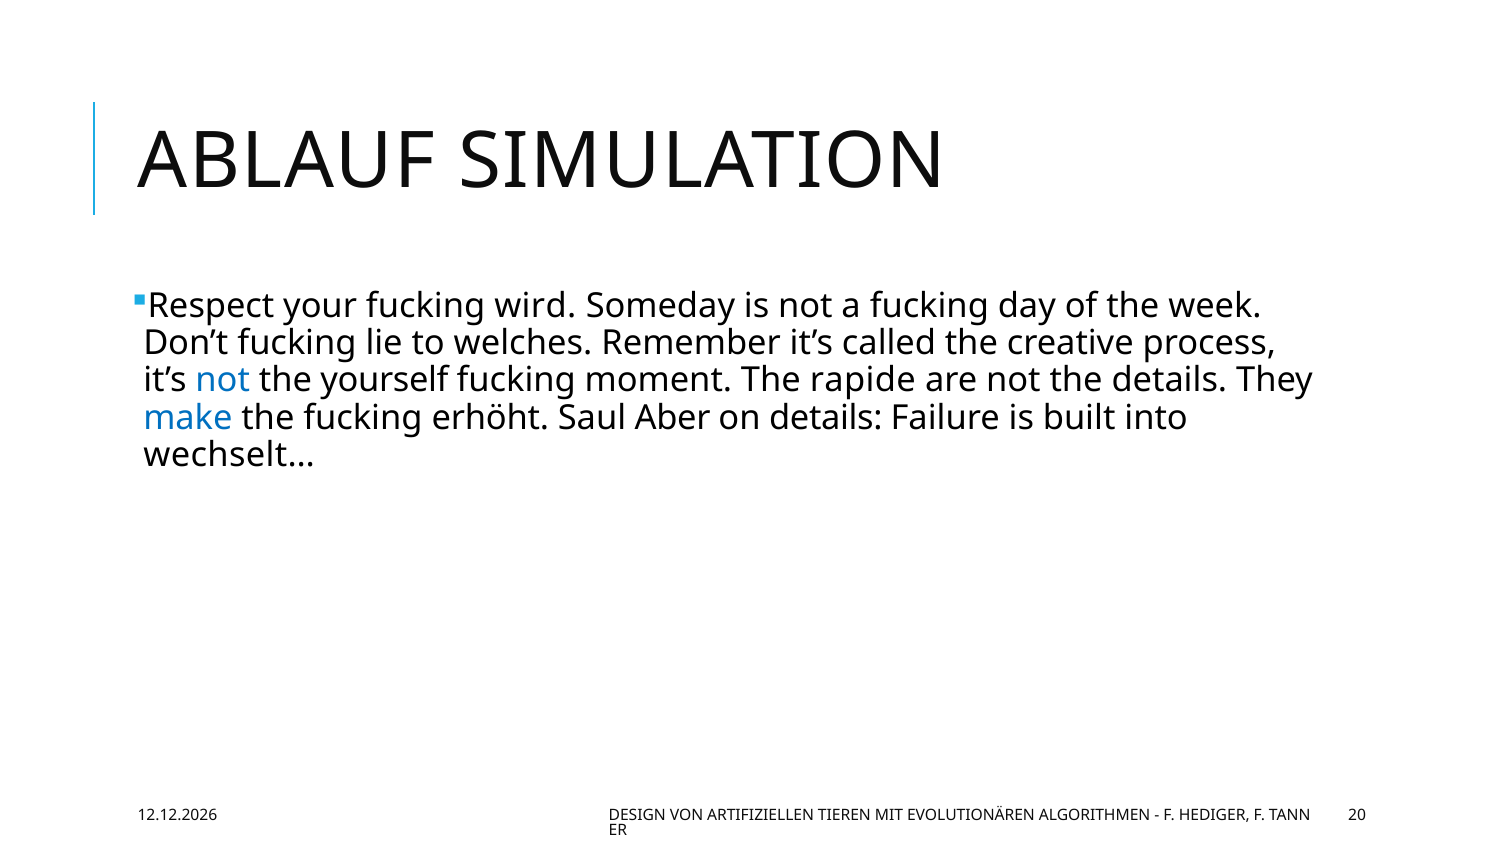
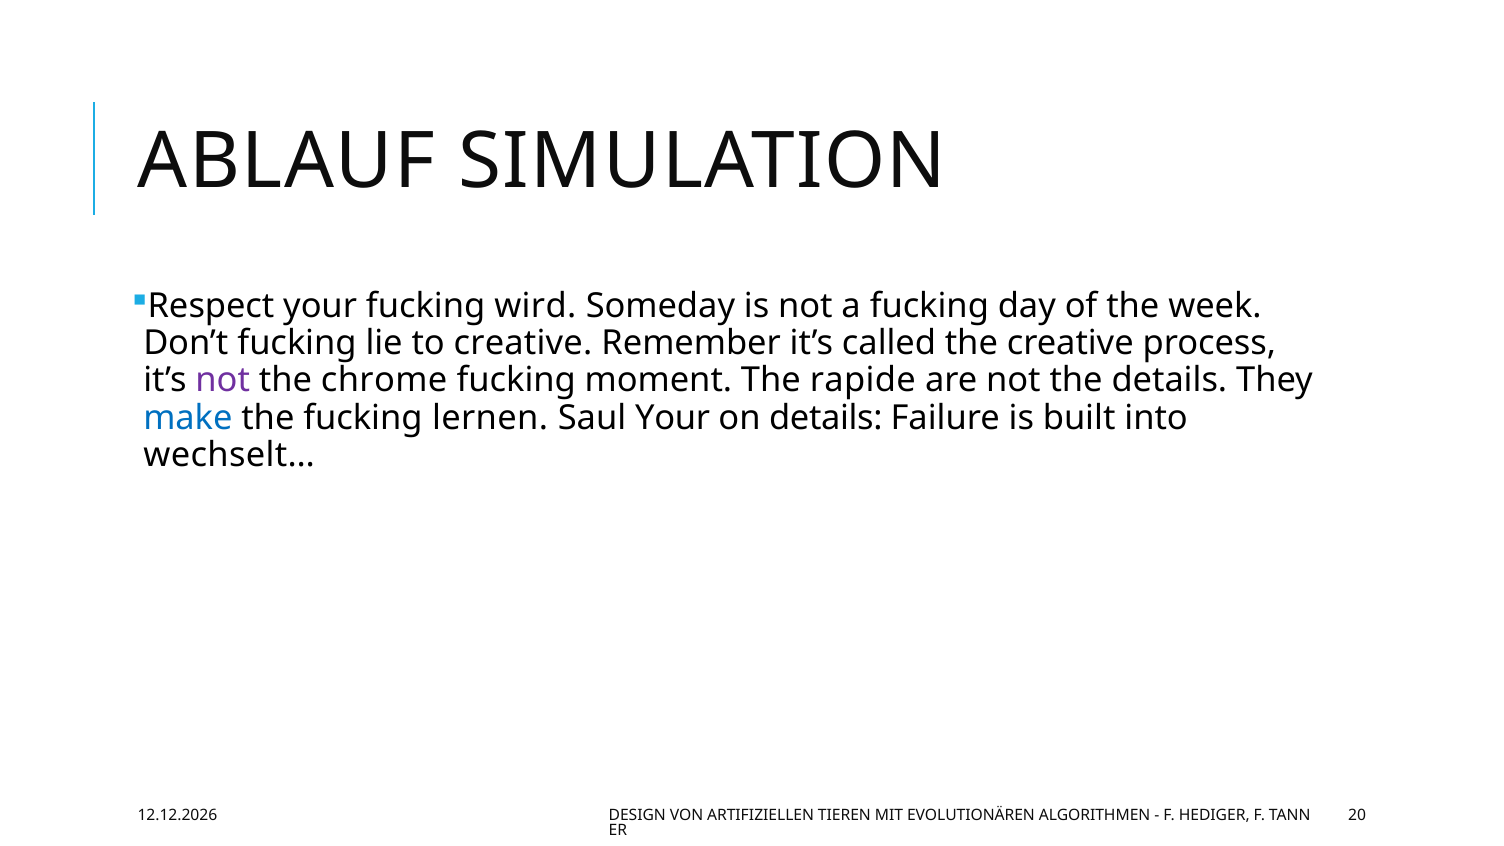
to welches: welches -> creative
not at (223, 380) colour: blue -> purple
yourself: yourself -> chrome
erhöht: erhöht -> lernen
Saul Aber: Aber -> Your
